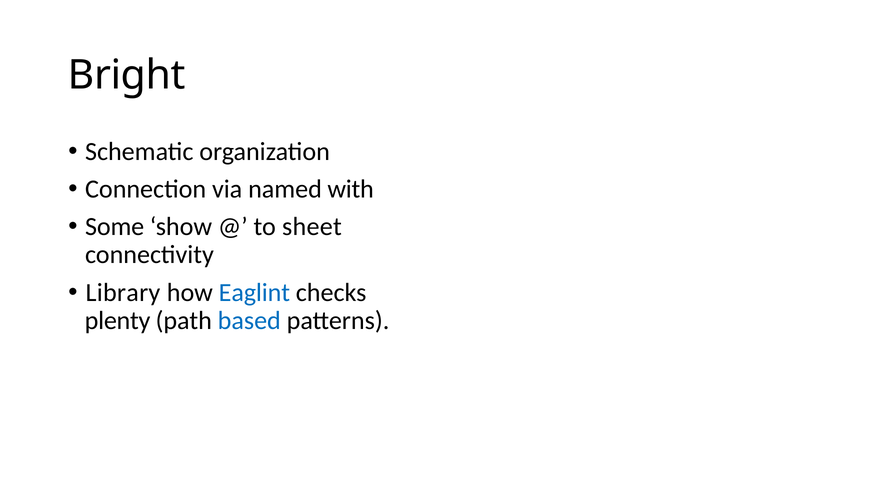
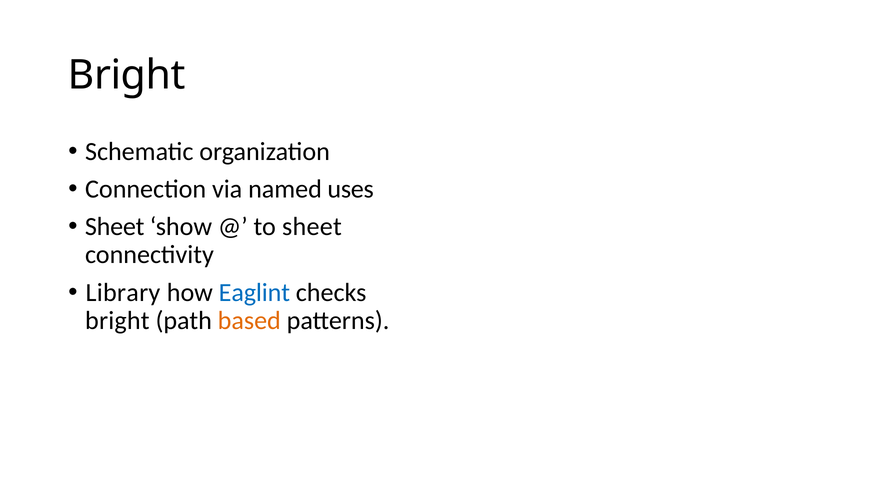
with: with -> uses
Some at (115, 227): Some -> Sheet
plenty at (118, 321): plenty -> bright
based colour: blue -> orange
